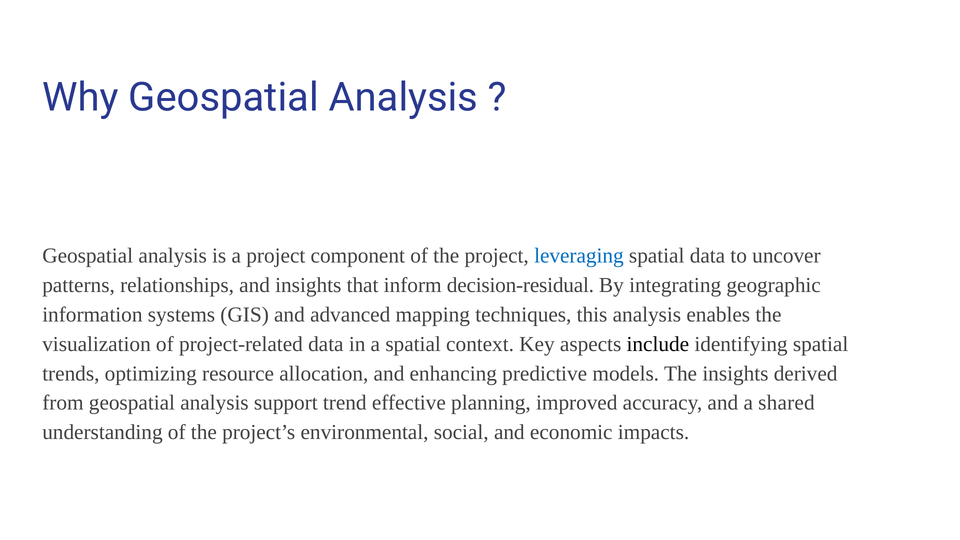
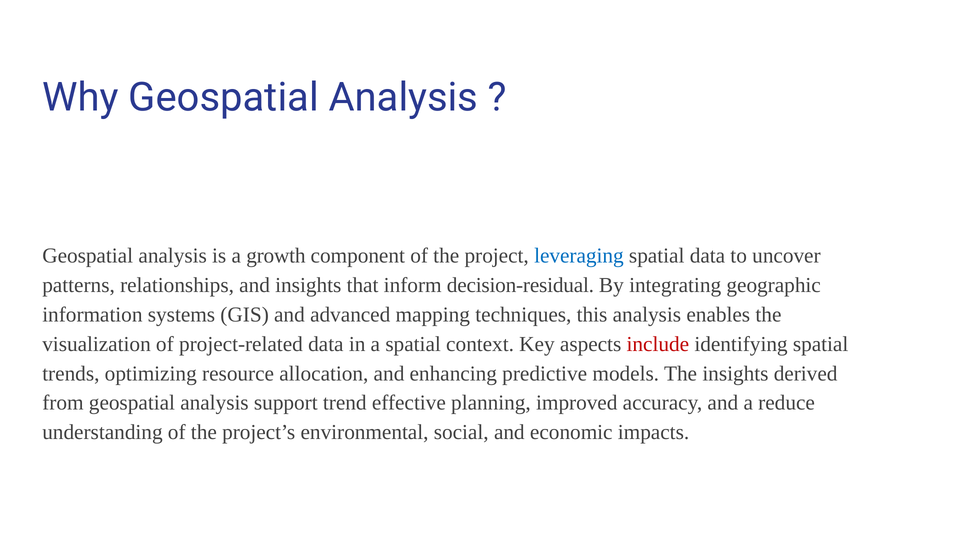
a project: project -> growth
include colour: black -> red
shared: shared -> reduce
